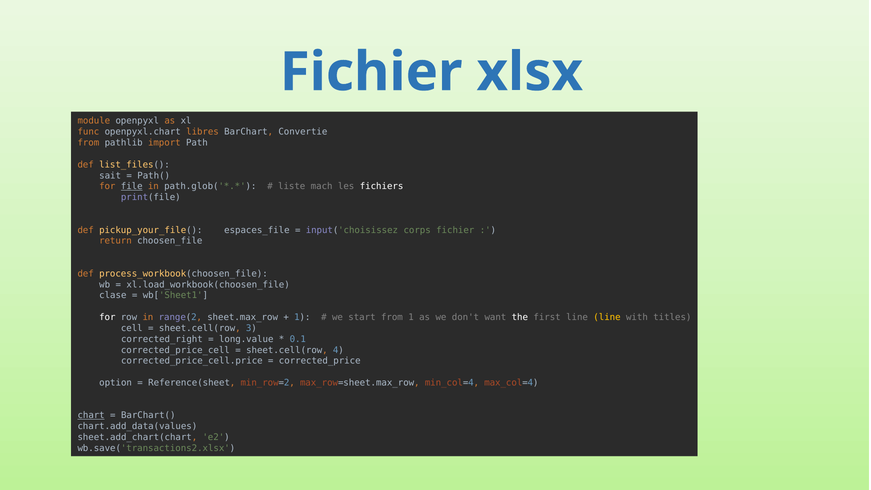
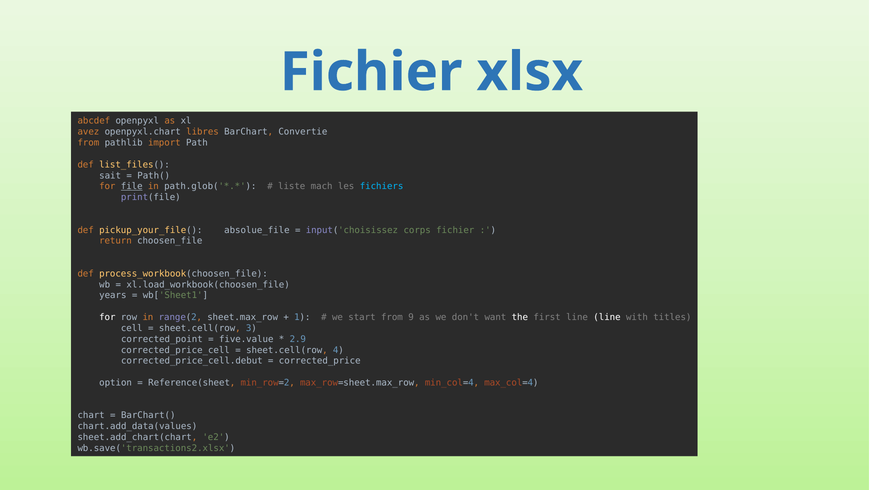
module: module -> abcdef
func: func -> avez
fichiers colour: white -> light blue
espaces_file: espaces_file -> absolue_file
clase: clase -> years
from 1: 1 -> 9
line at (607, 317) colour: yellow -> white
corrected_right: corrected_right -> corrected_point
long.value: long.value -> five.value
0.1: 0.1 -> 2.9
corrected_price_cell.price: corrected_price_cell.price -> corrected_price_cell.debut
chart underline: present -> none
